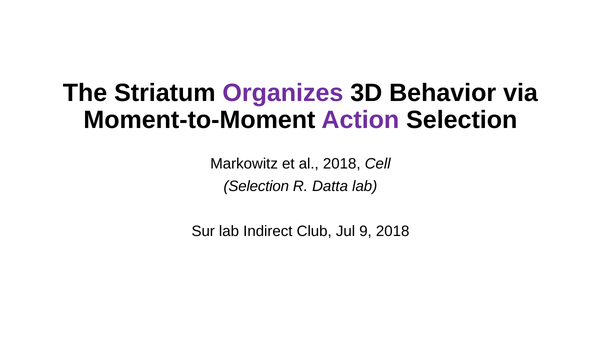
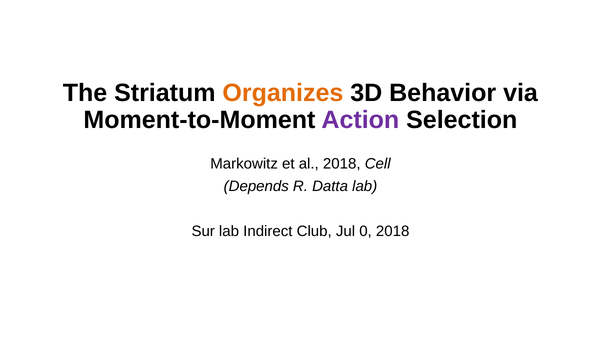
Organizes colour: purple -> orange
Selection at (256, 186): Selection -> Depends
9: 9 -> 0
